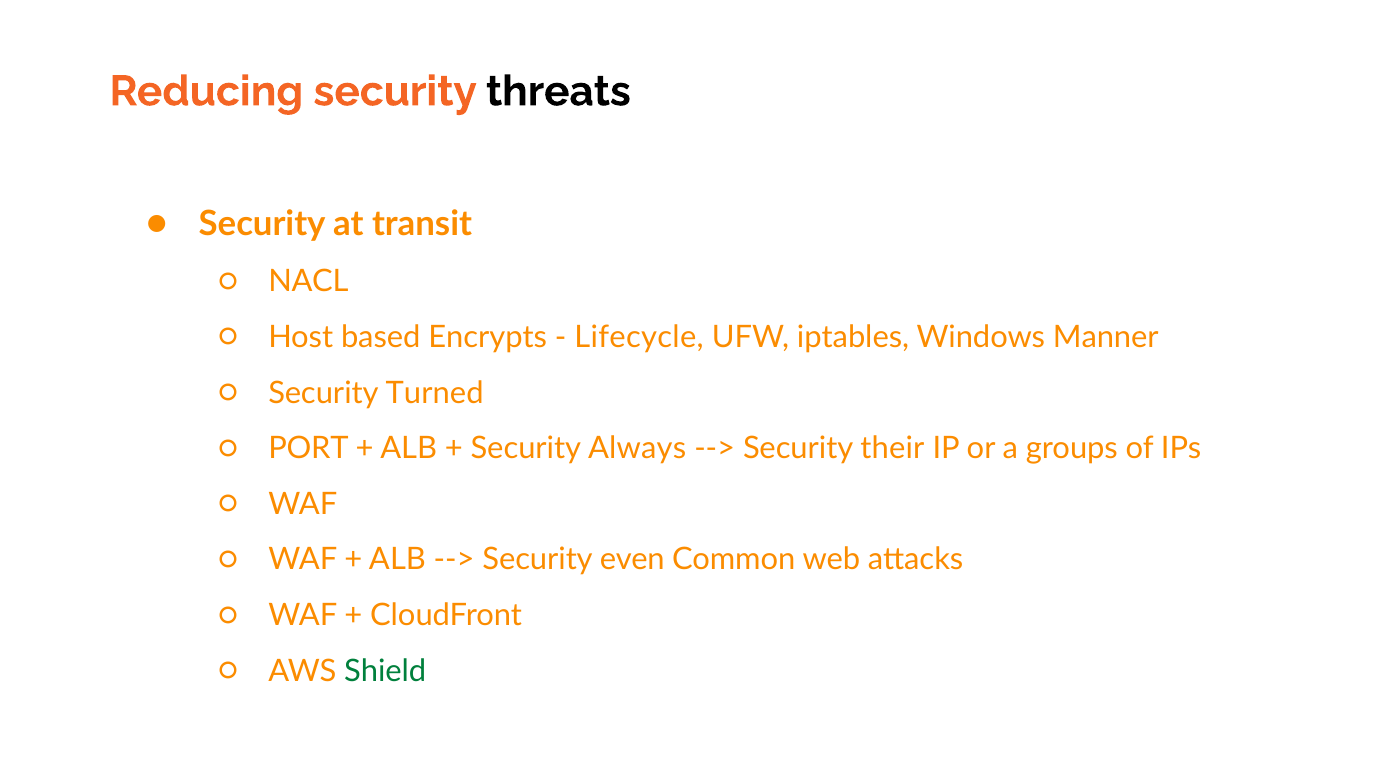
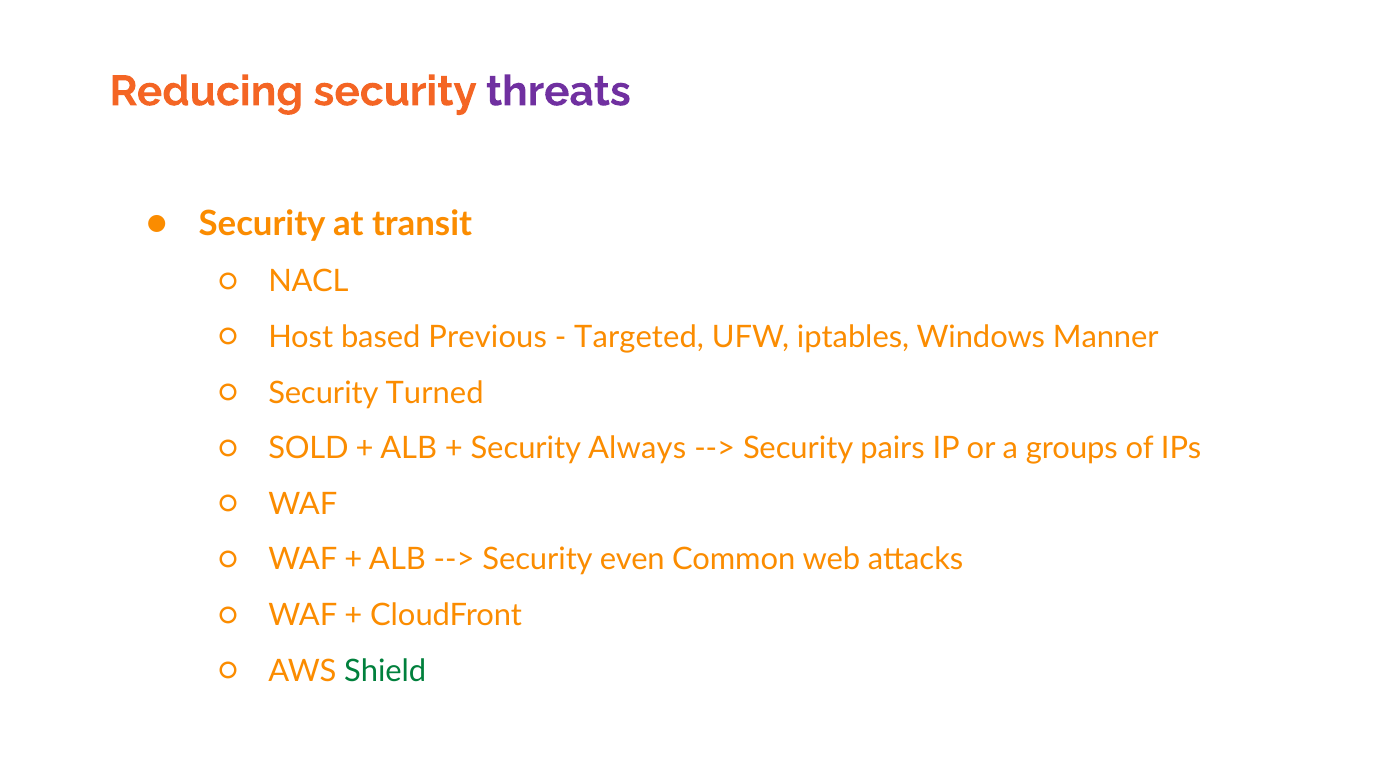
threats colour: black -> purple
Encrypts: Encrypts -> Previous
Lifecycle: Lifecycle -> Targeted
PORT: PORT -> SOLD
their: their -> pairs
